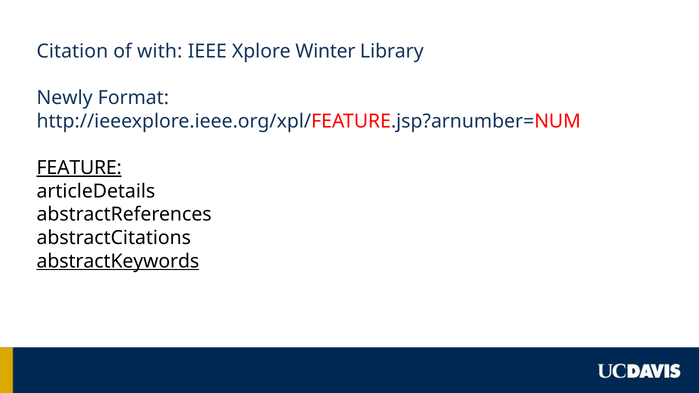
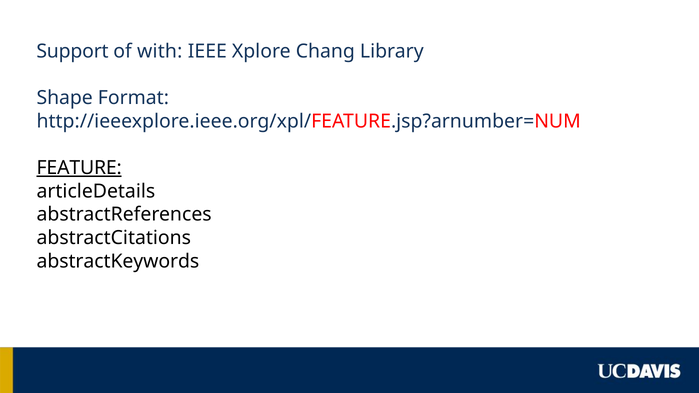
Citation: Citation -> Support
Winter: Winter -> Chang
Newly: Newly -> Shape
abstractKeywords underline: present -> none
